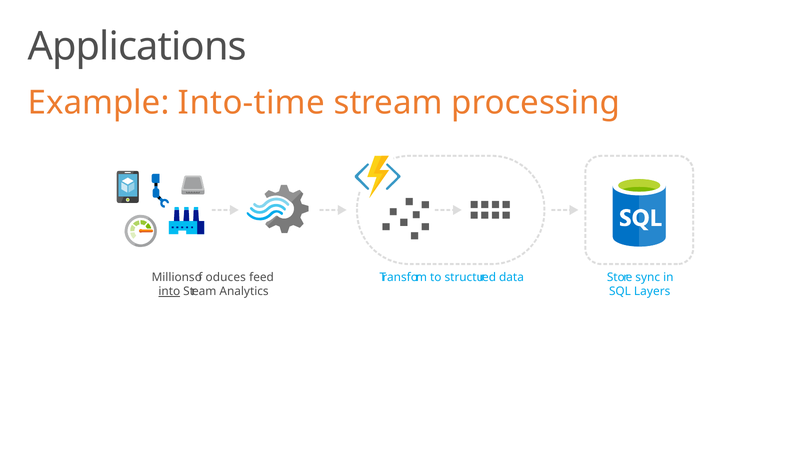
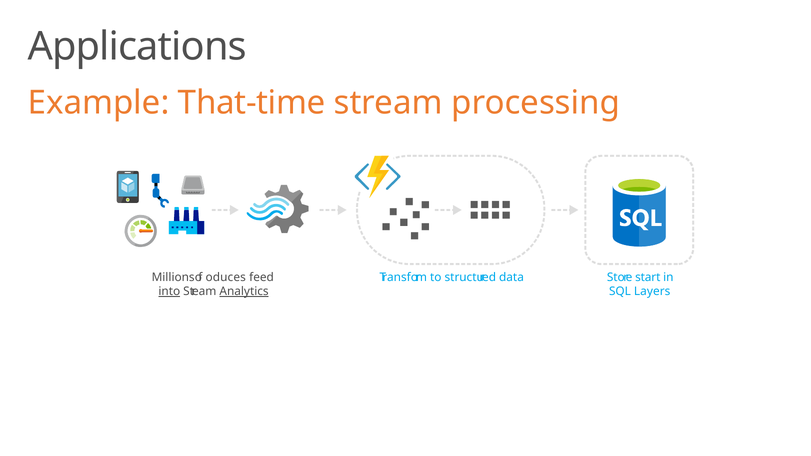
Into-time: Into-time -> That-time
sync: sync -> start
Analytics underline: none -> present
